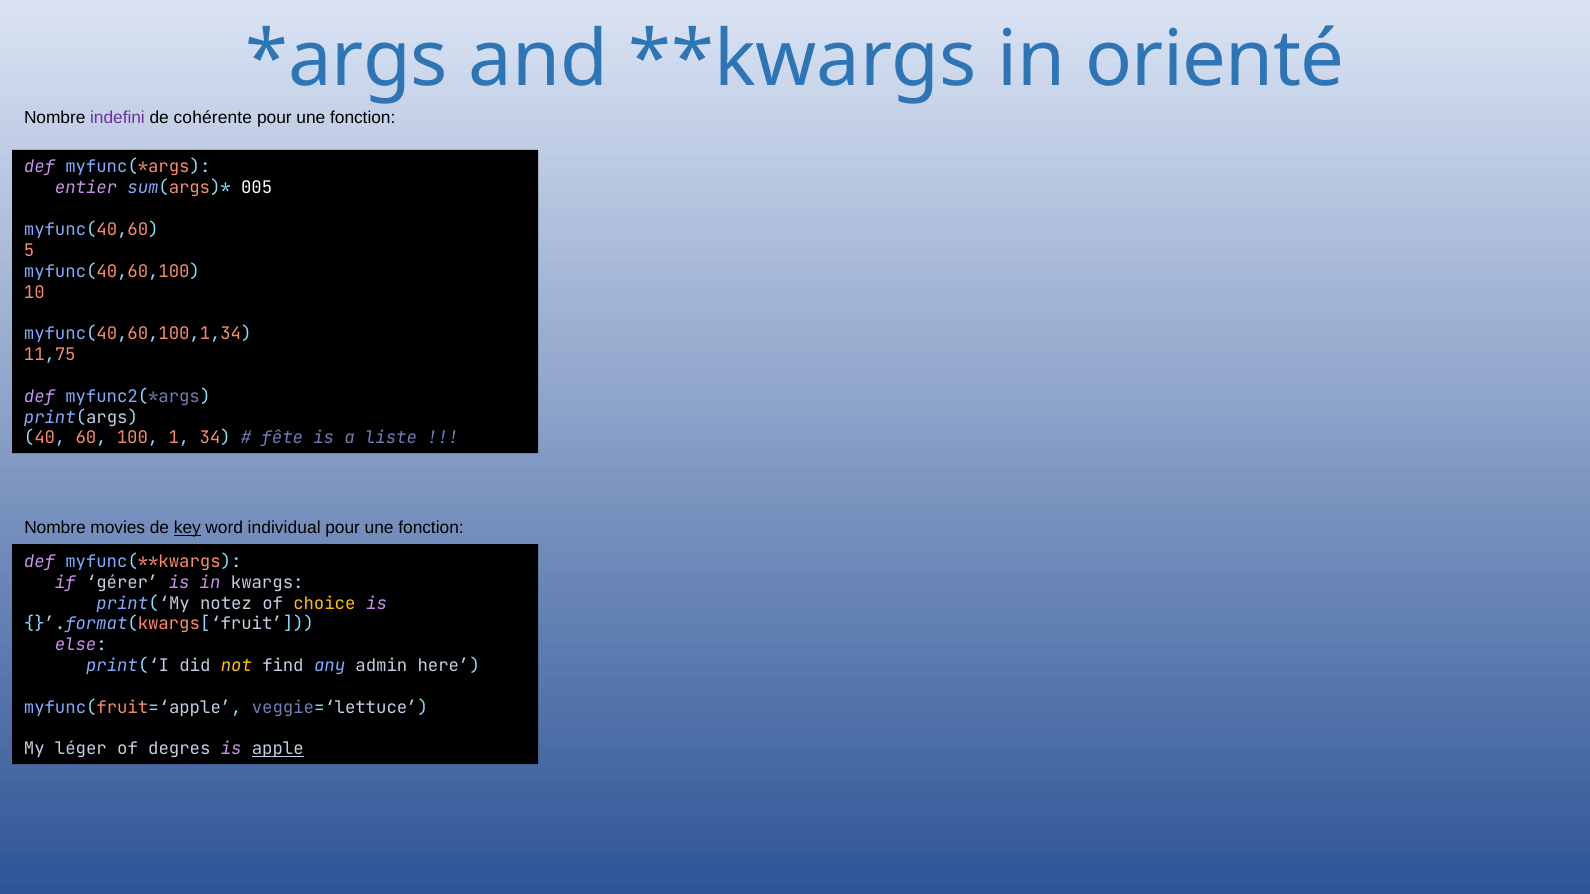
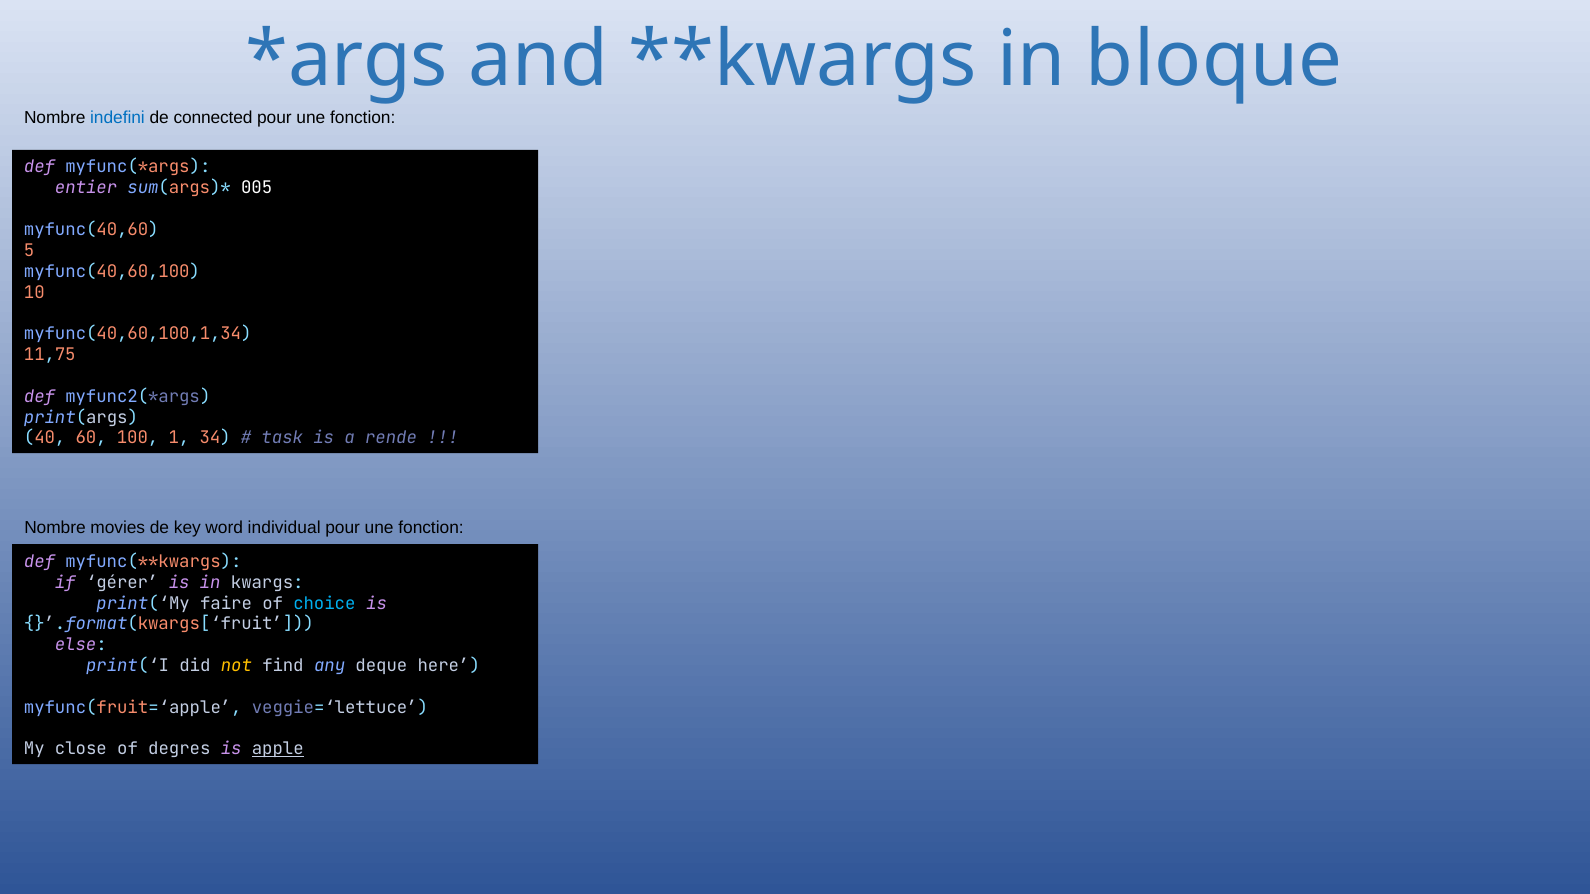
orienté: orienté -> bloque
indefini colour: purple -> blue
cohérente: cohérente -> connected
fête: fête -> task
liste: liste -> rende
key underline: present -> none
notez: notez -> faire
choice colour: yellow -> light blue
admin: admin -> deque
léger: léger -> close
